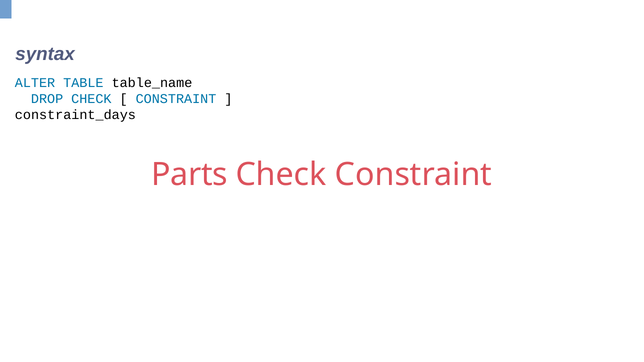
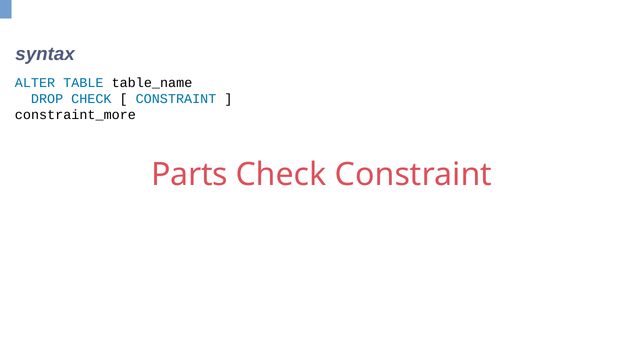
constraint_days: constraint_days -> constraint_more
